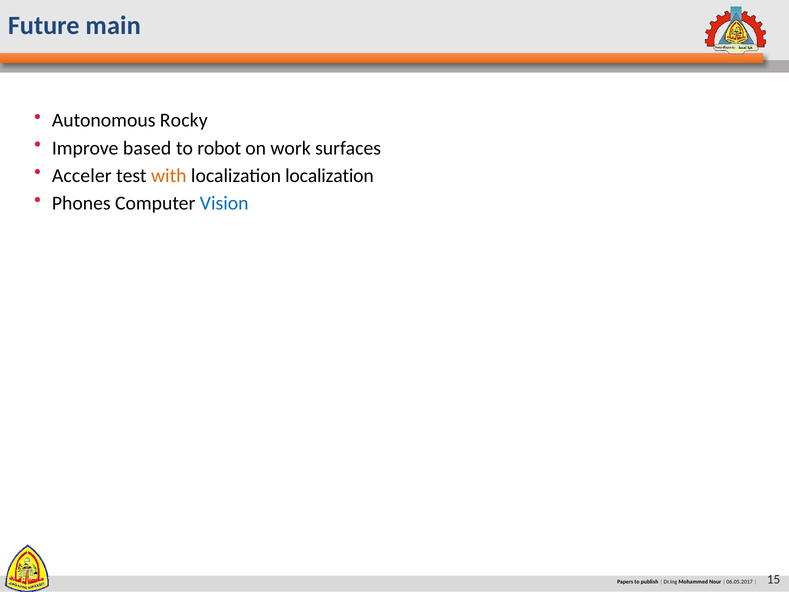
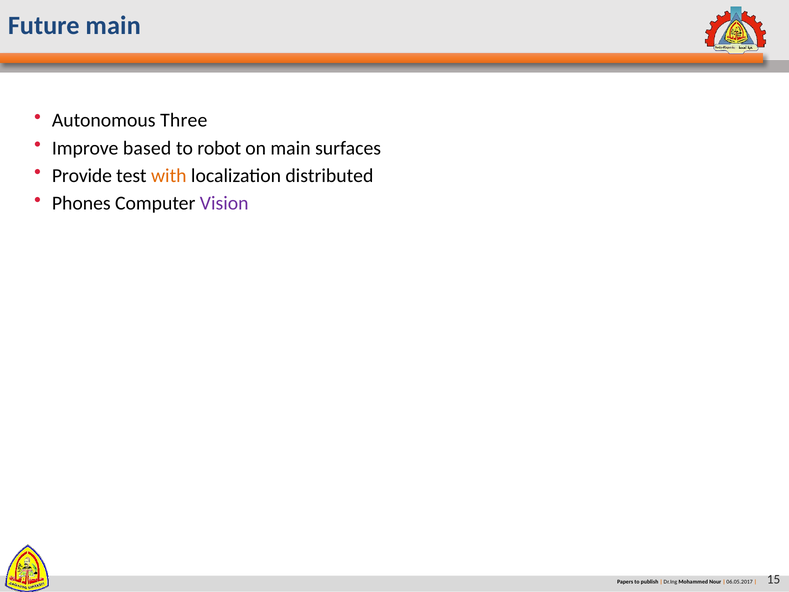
Rocky: Rocky -> Three
on work: work -> main
Acceler: Acceler -> Provide
localization localization: localization -> distributed
Vision colour: blue -> purple
